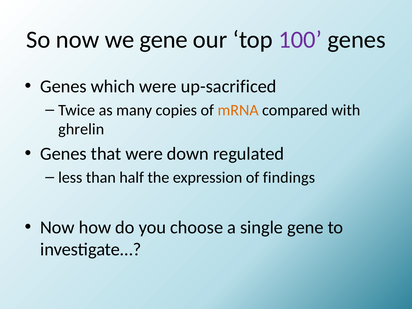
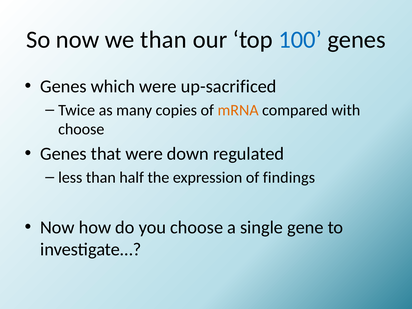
we gene: gene -> than
100 colour: purple -> blue
ghrelin at (81, 129): ghrelin -> choose
